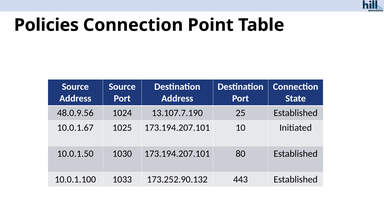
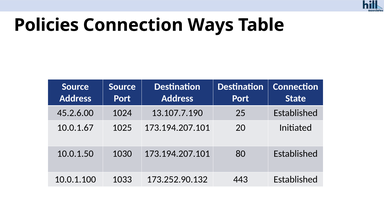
Point: Point -> Ways
48.0.9.56: 48.0.9.56 -> 45.2.6.00
10: 10 -> 20
